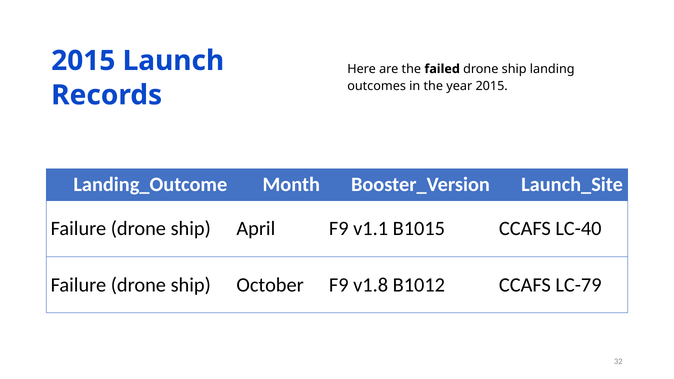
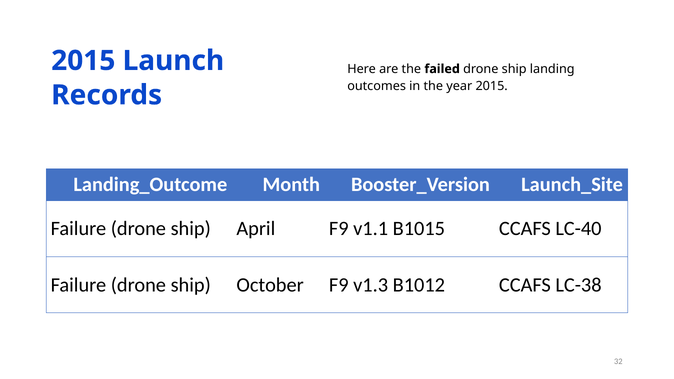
v1.8: v1.8 -> v1.3
LC-79: LC-79 -> LC-38
